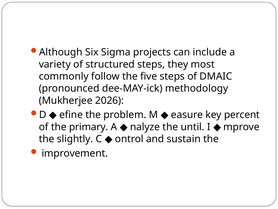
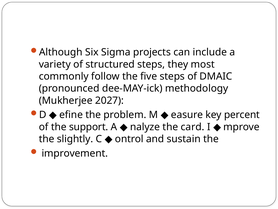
2026: 2026 -> 2027
primary: primary -> support
until: until -> card
